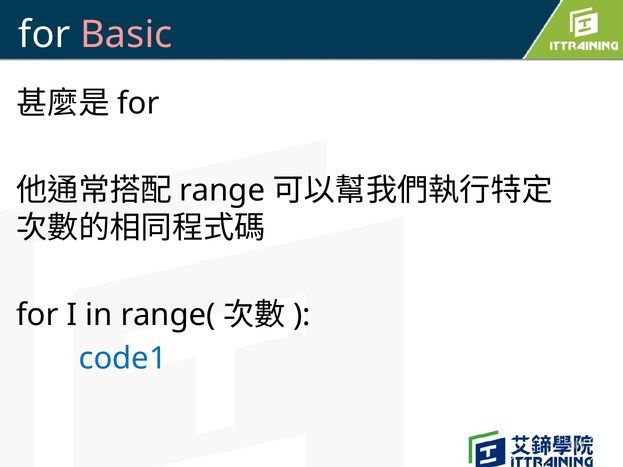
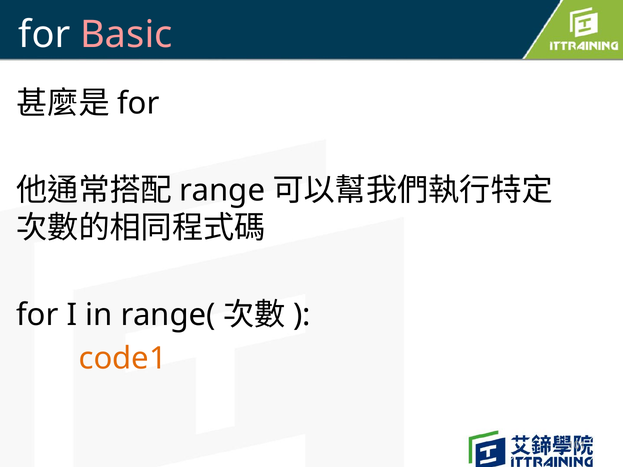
code1 colour: blue -> orange
